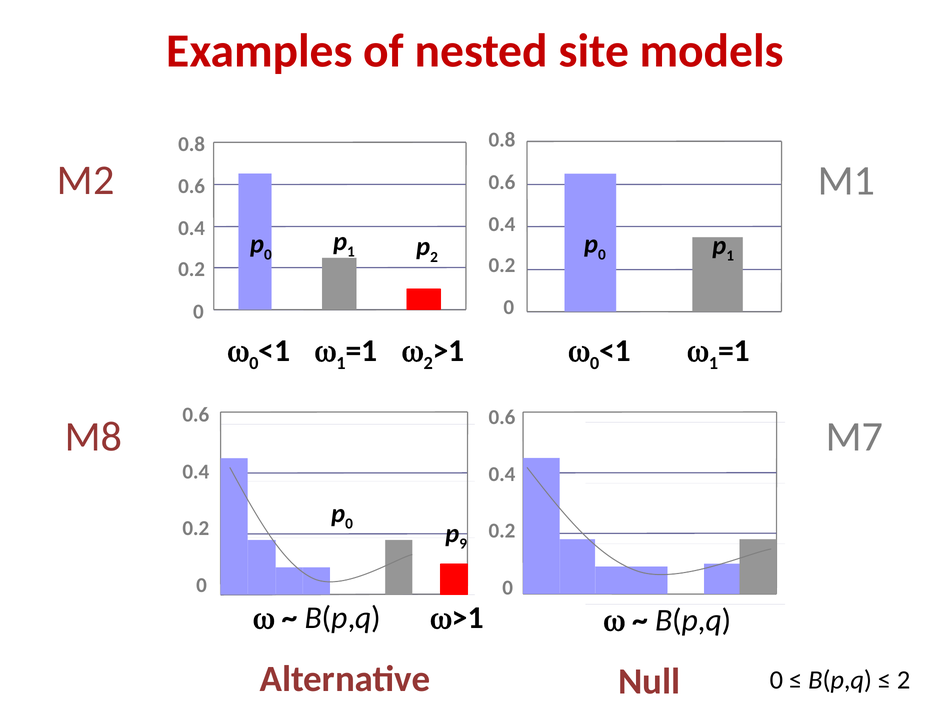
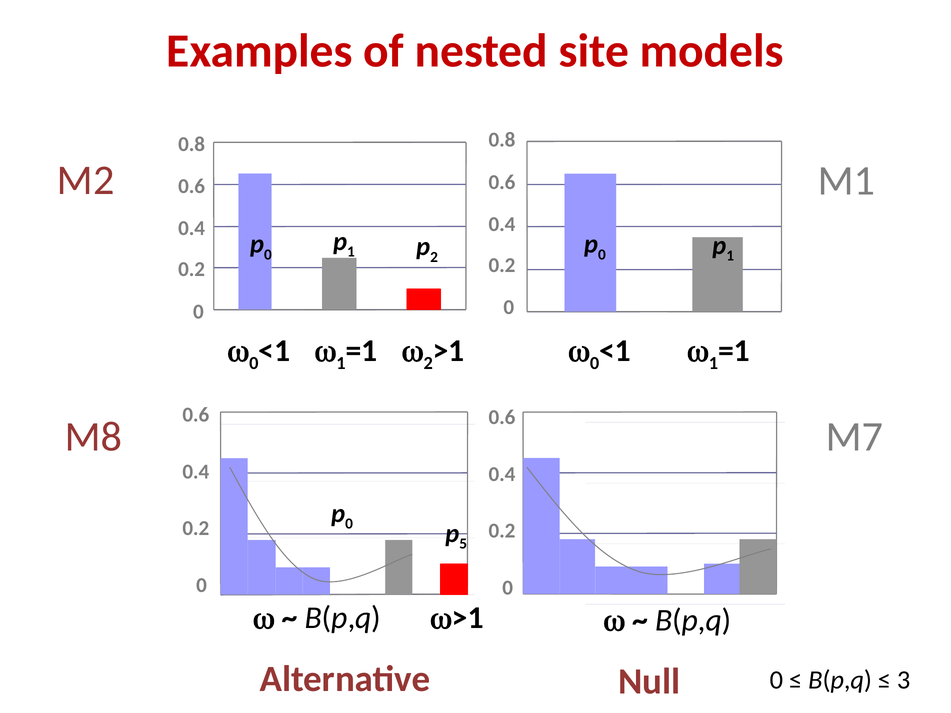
9: 9 -> 5
2 at (904, 680): 2 -> 3
